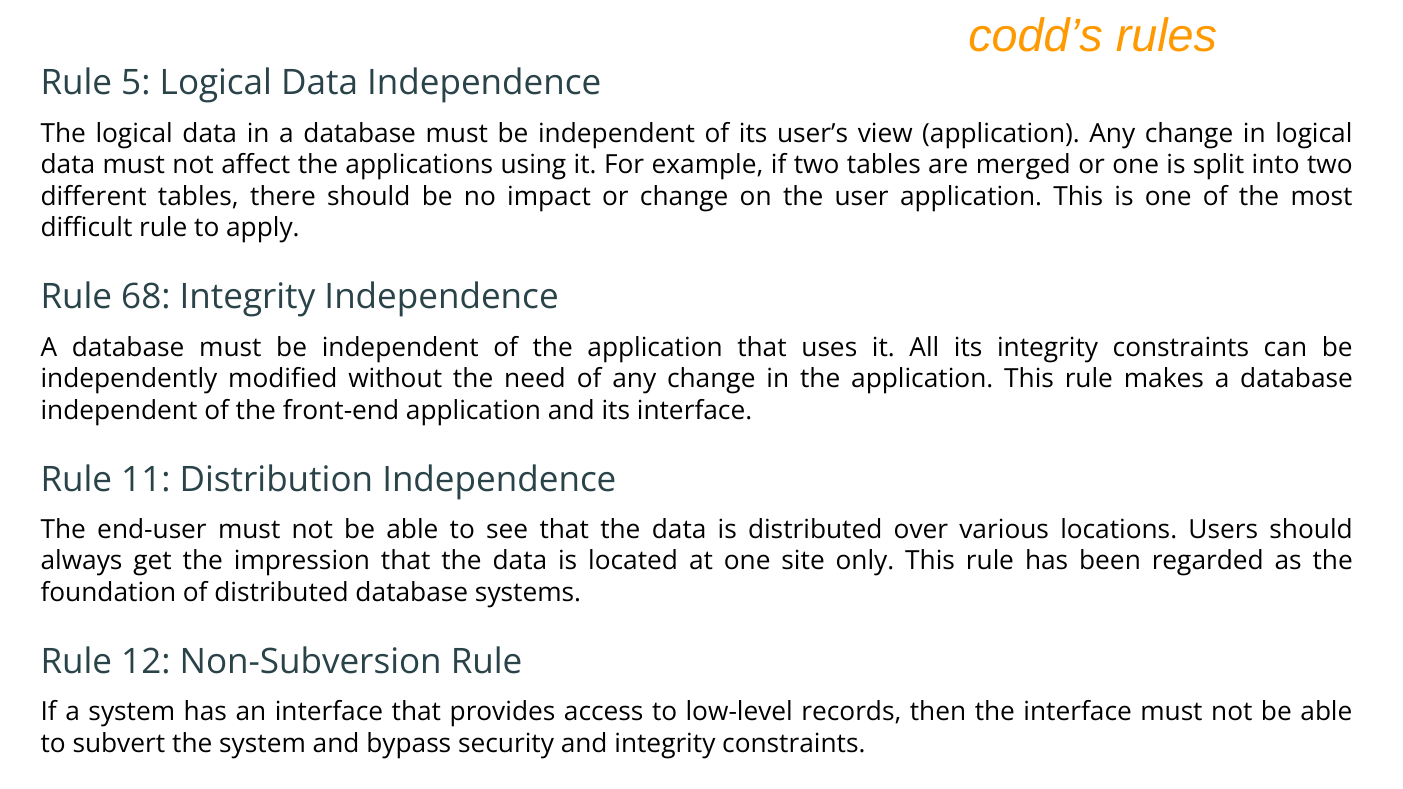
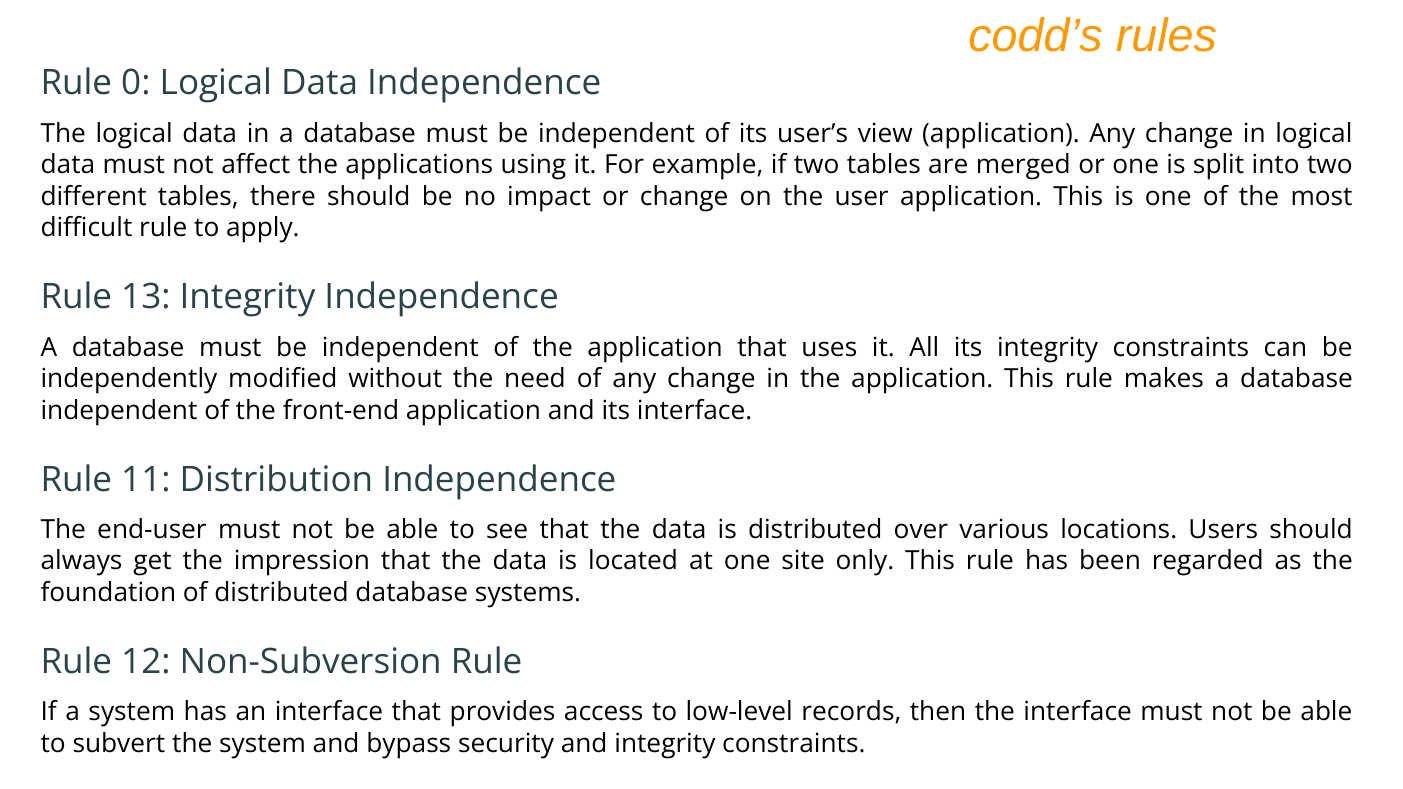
5: 5 -> 0
68: 68 -> 13
